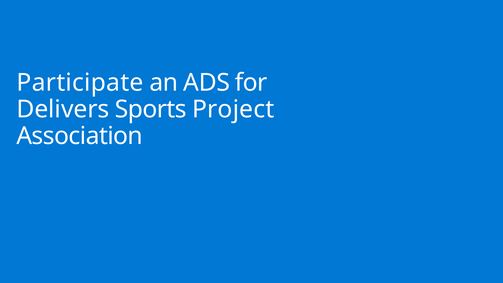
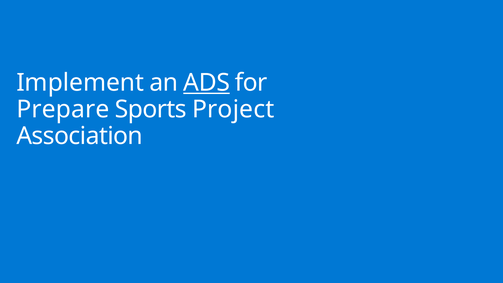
Participate: Participate -> Implement
ADS underline: none -> present
Delivers: Delivers -> Prepare
